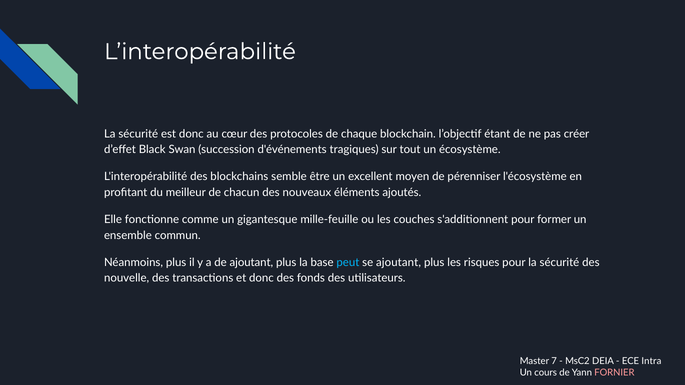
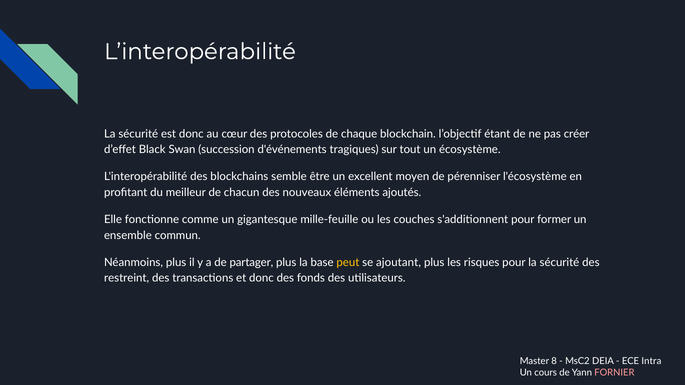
de ajoutant: ajoutant -> partager
peut colour: light blue -> yellow
nouvelle: nouvelle -> restreint
7: 7 -> 8
